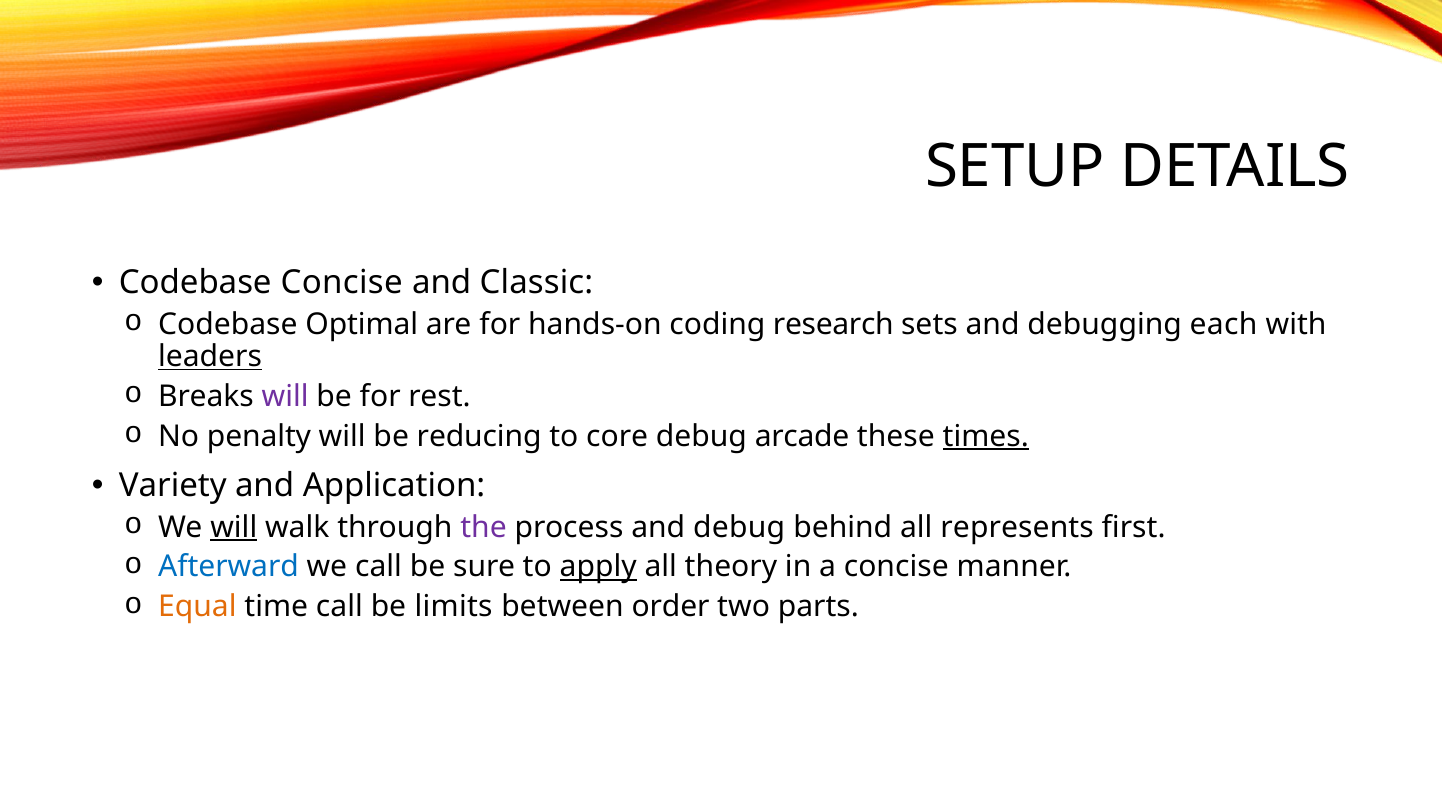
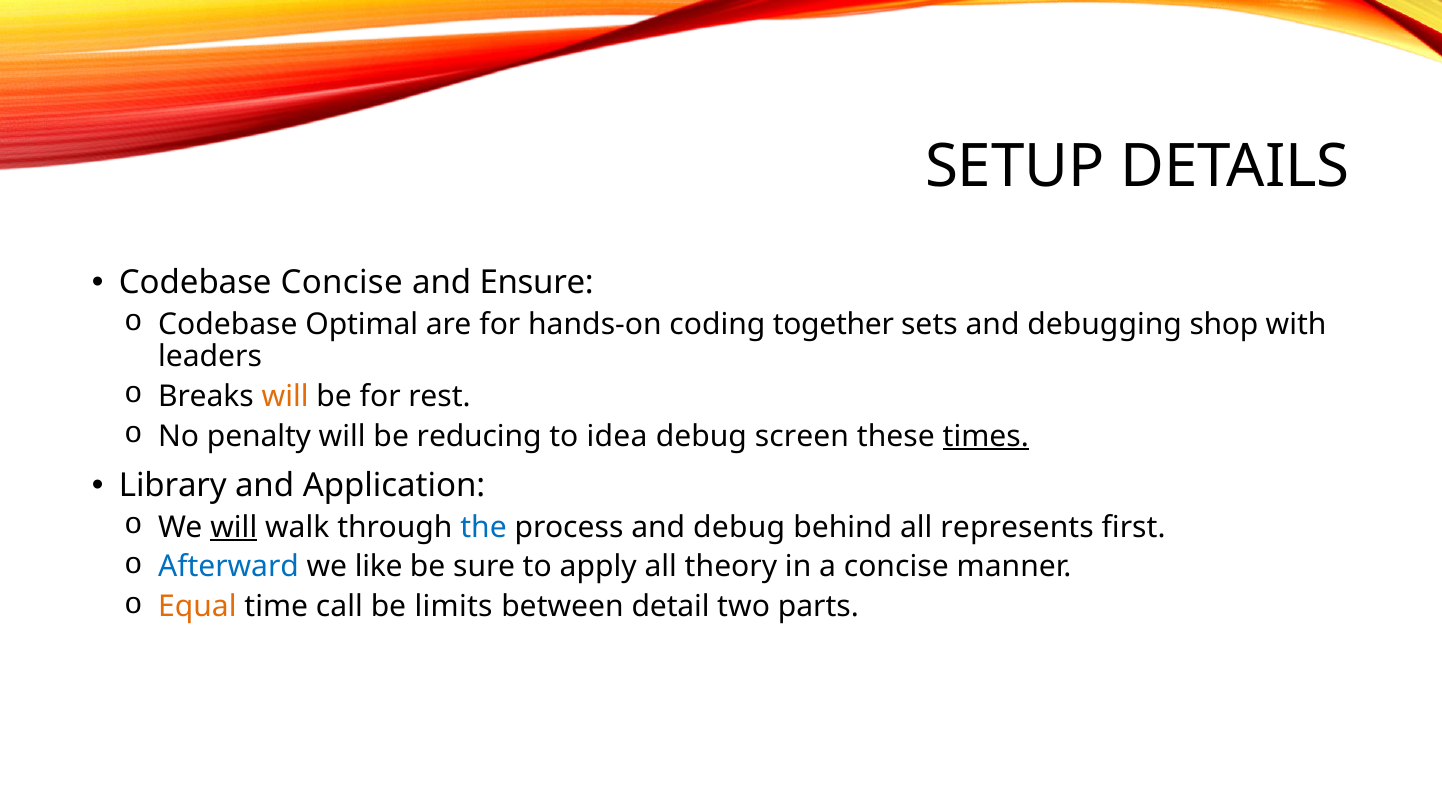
Classic: Classic -> Ensure
research: research -> together
each: each -> shop
leaders underline: present -> none
will at (285, 397) colour: purple -> orange
core: core -> idea
arcade: arcade -> screen
Variety: Variety -> Library
the colour: purple -> blue
we call: call -> like
apply underline: present -> none
order: order -> detail
